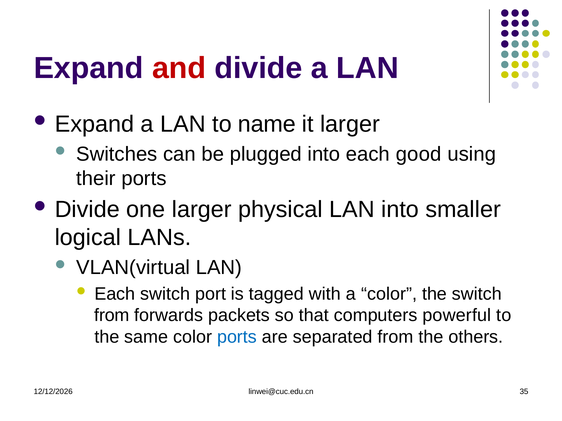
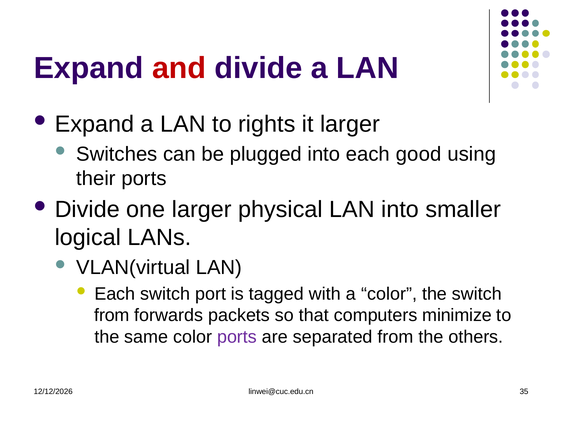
name: name -> rights
powerful: powerful -> minimize
ports at (237, 337) colour: blue -> purple
